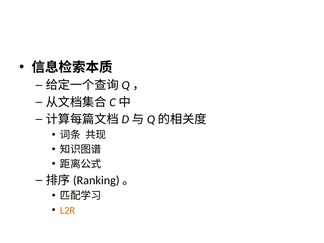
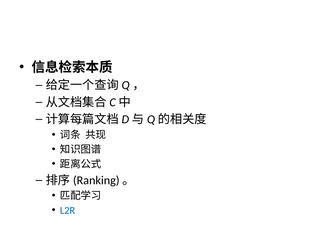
L2R colour: orange -> blue
